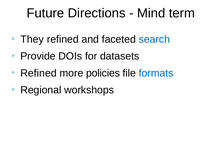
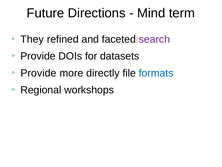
search colour: blue -> purple
Refined at (38, 73): Refined -> Provide
policies: policies -> directly
